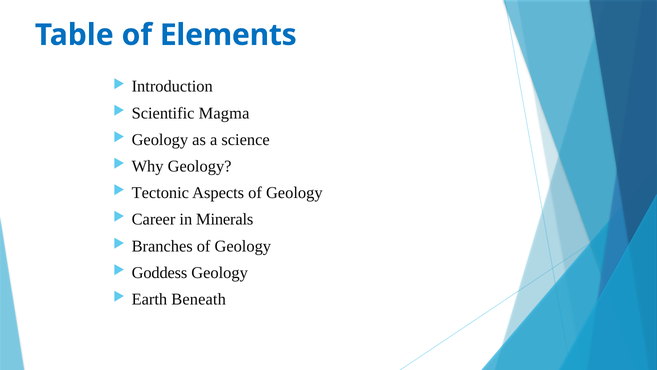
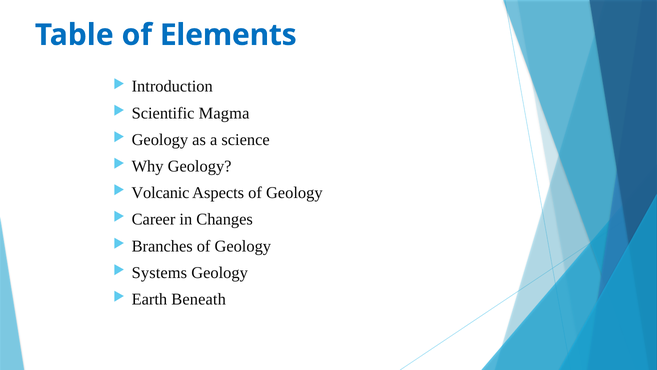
Tectonic: Tectonic -> Volcanic
Minerals: Minerals -> Changes
Goddess: Goddess -> Systems
